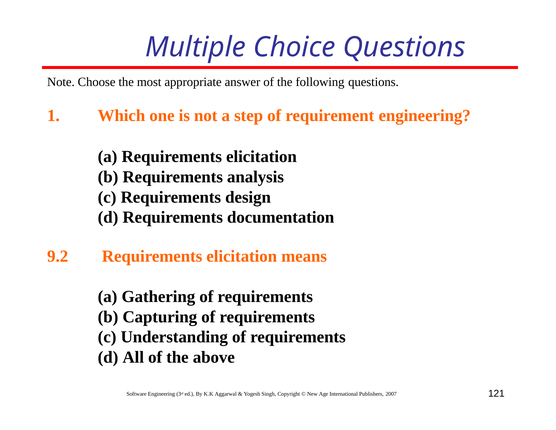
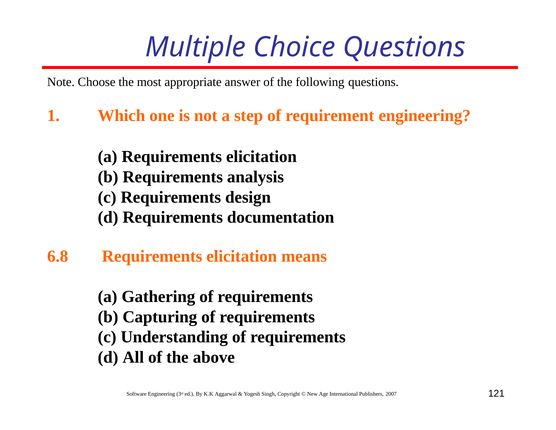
9.2: 9.2 -> 6.8
